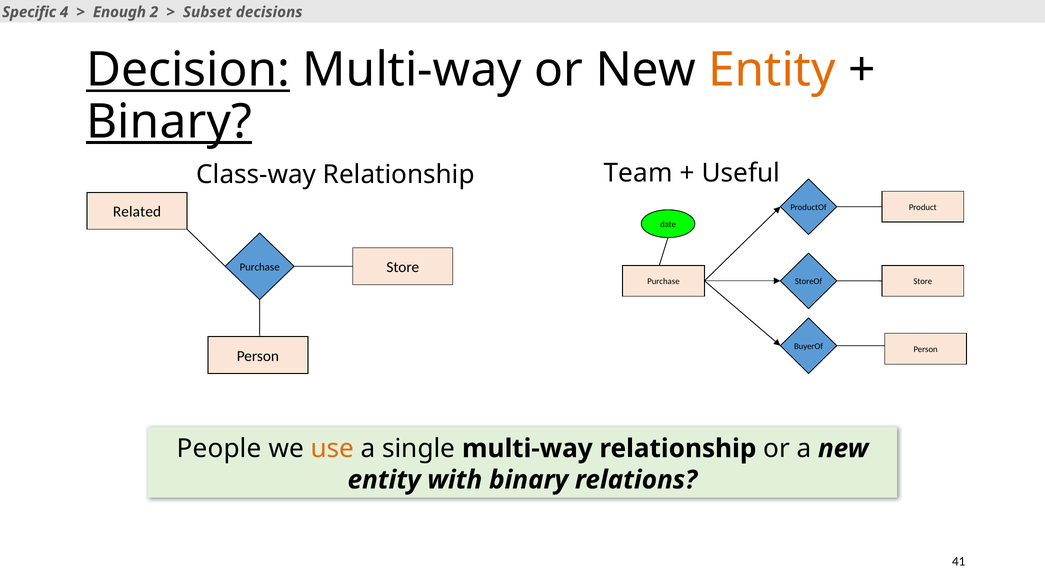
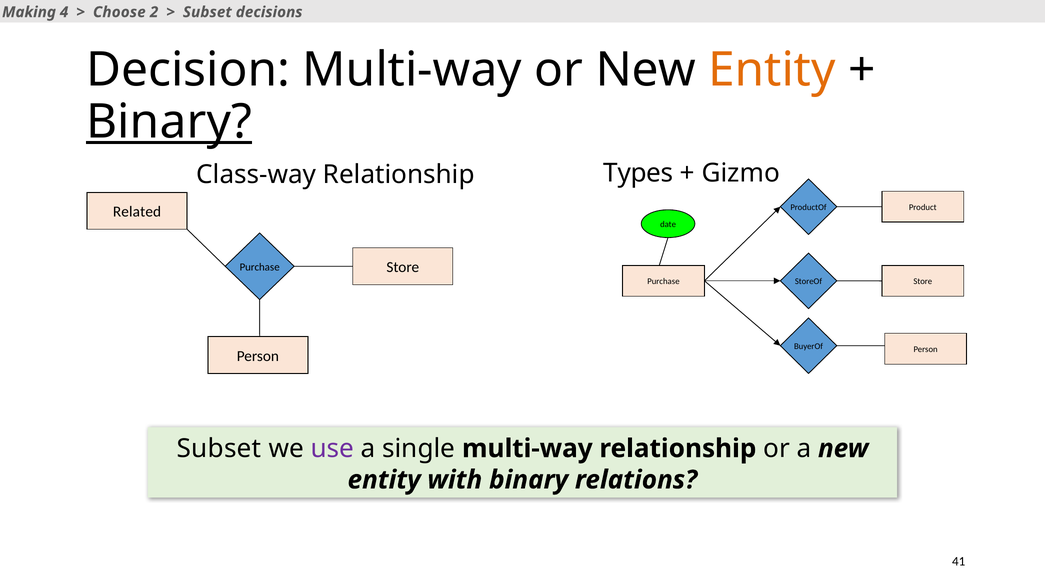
Specific: Specific -> Making
Enough: Enough -> Choose
Decision underline: present -> none
Team: Team -> Types
Useful: Useful -> Gizmo
People at (219, 448): People -> Subset
use colour: orange -> purple
